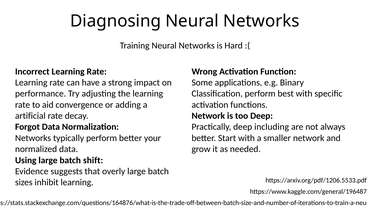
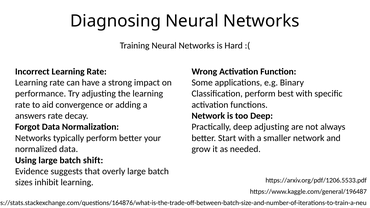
artificial: artificial -> answers
deep including: including -> adjusting
